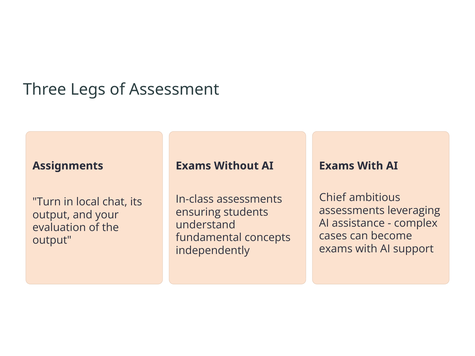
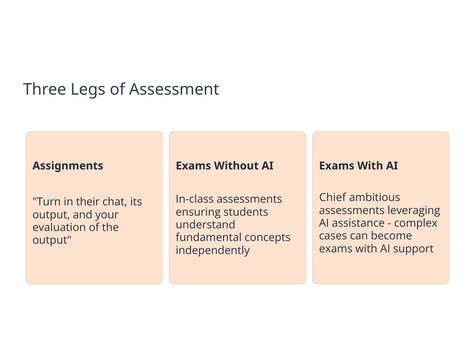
local: local -> their
